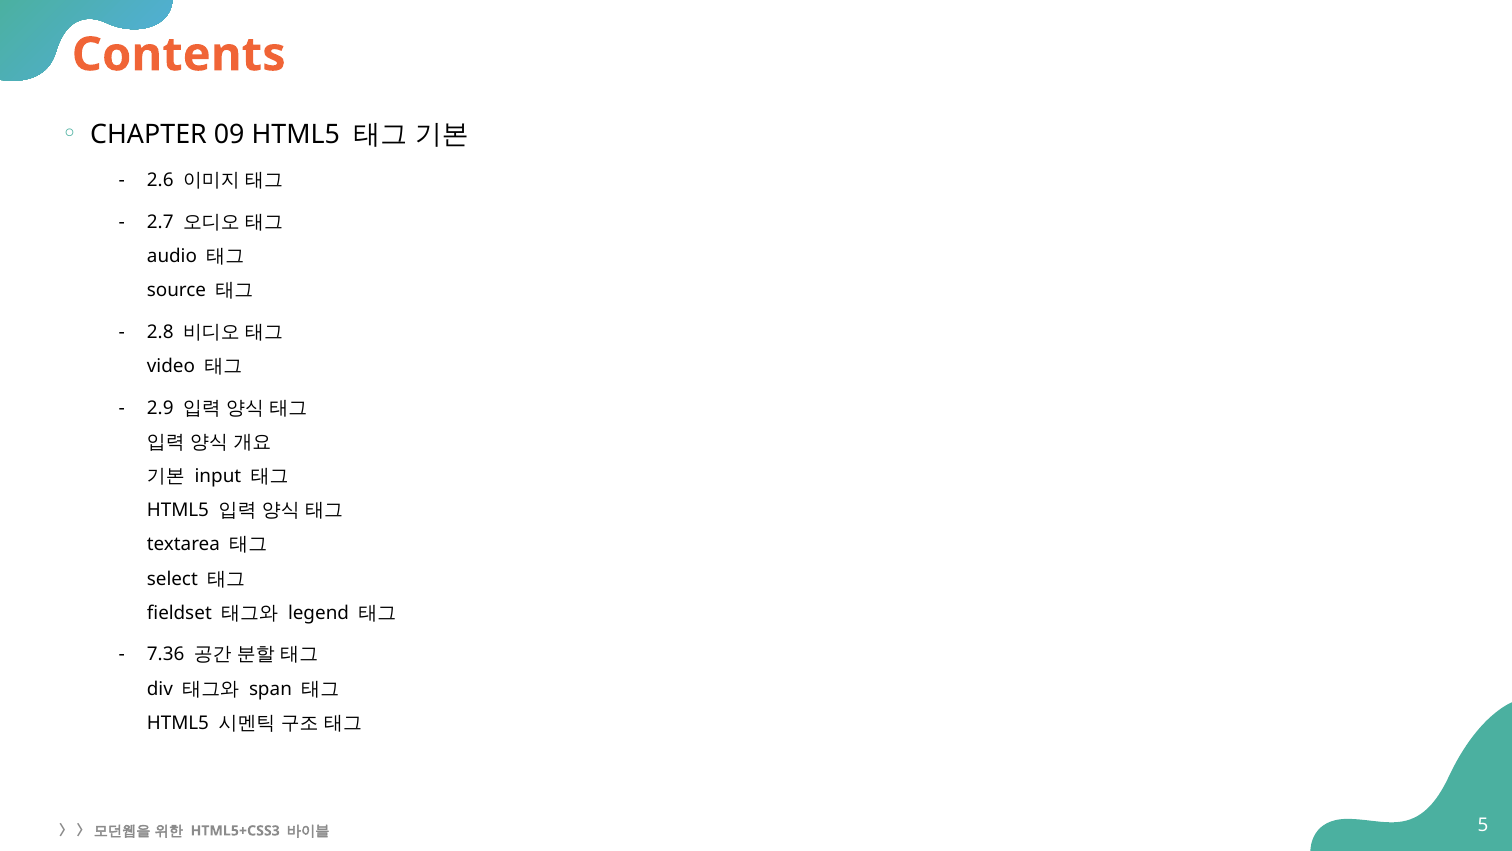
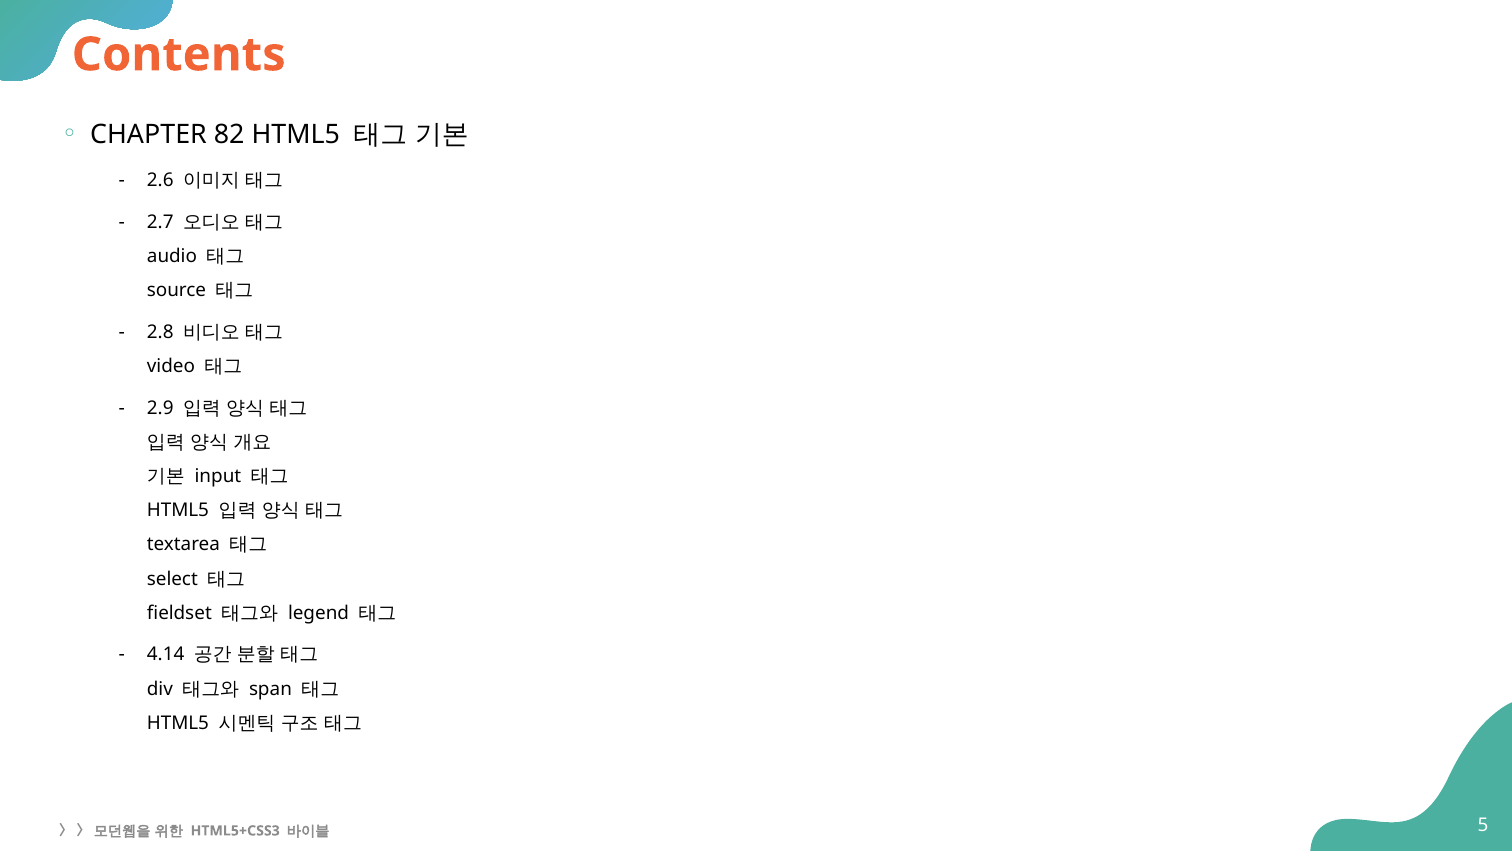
09: 09 -> 82
7.36: 7.36 -> 4.14
